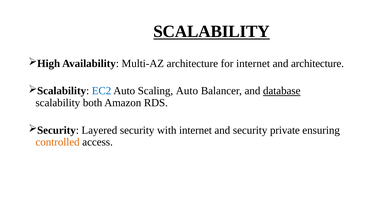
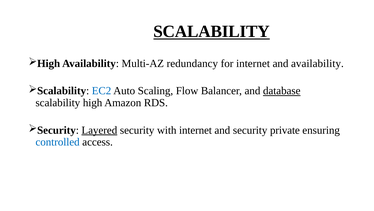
Multi-AZ architecture: architecture -> redundancy
and architecture: architecture -> availability
Scaling Auto: Auto -> Flow
both: both -> high
Layered underline: none -> present
controlled colour: orange -> blue
